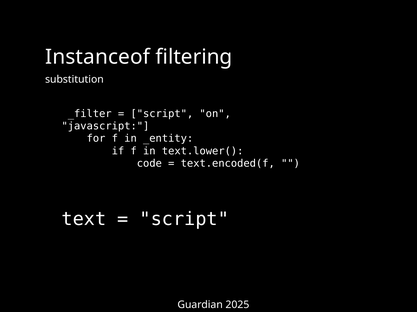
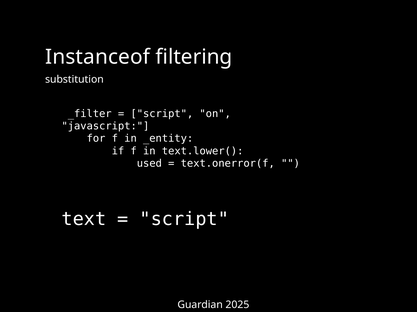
code: code -> used
text.encoded(f: text.encoded(f -> text.onerror(f
